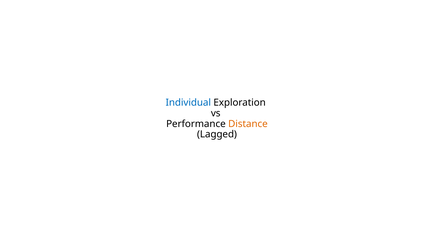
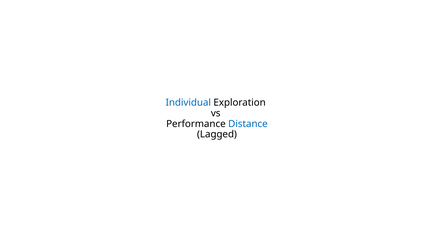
Distance colour: orange -> blue
